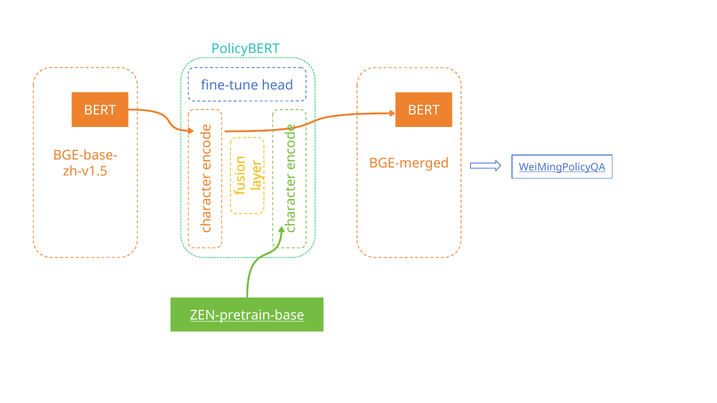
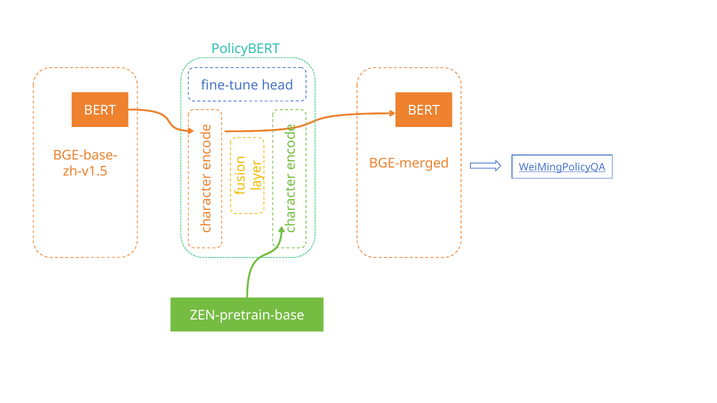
ZEN-pretrain-base underline: present -> none
